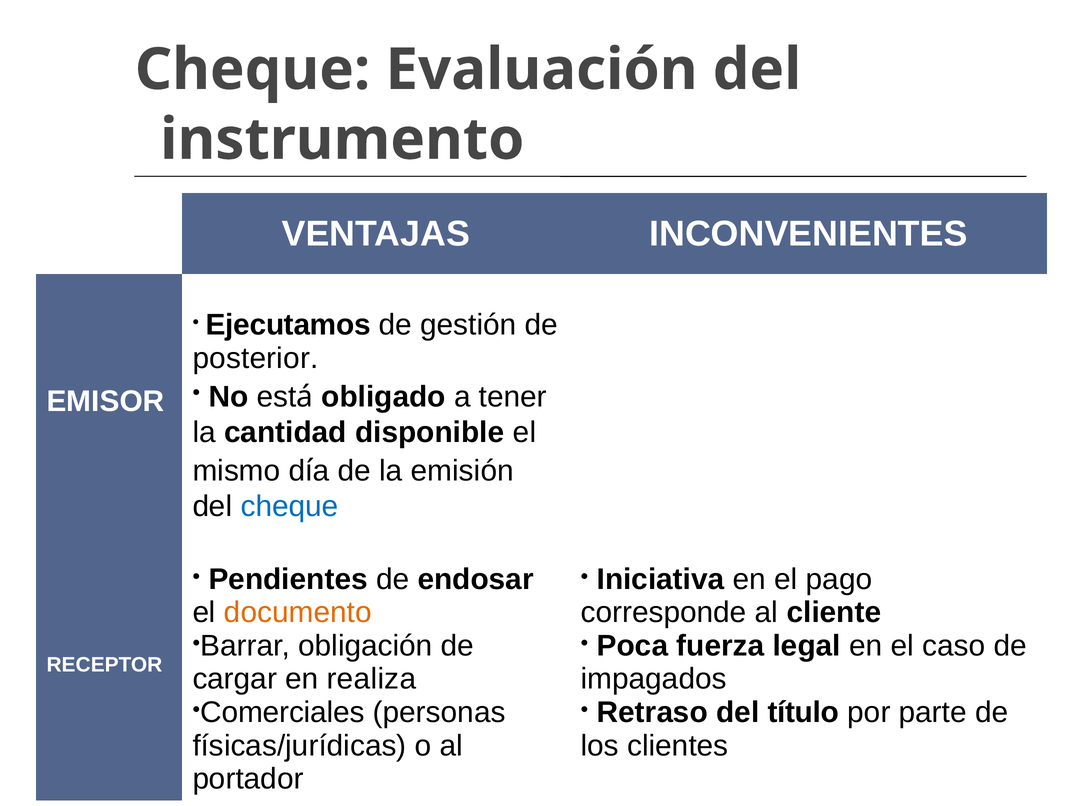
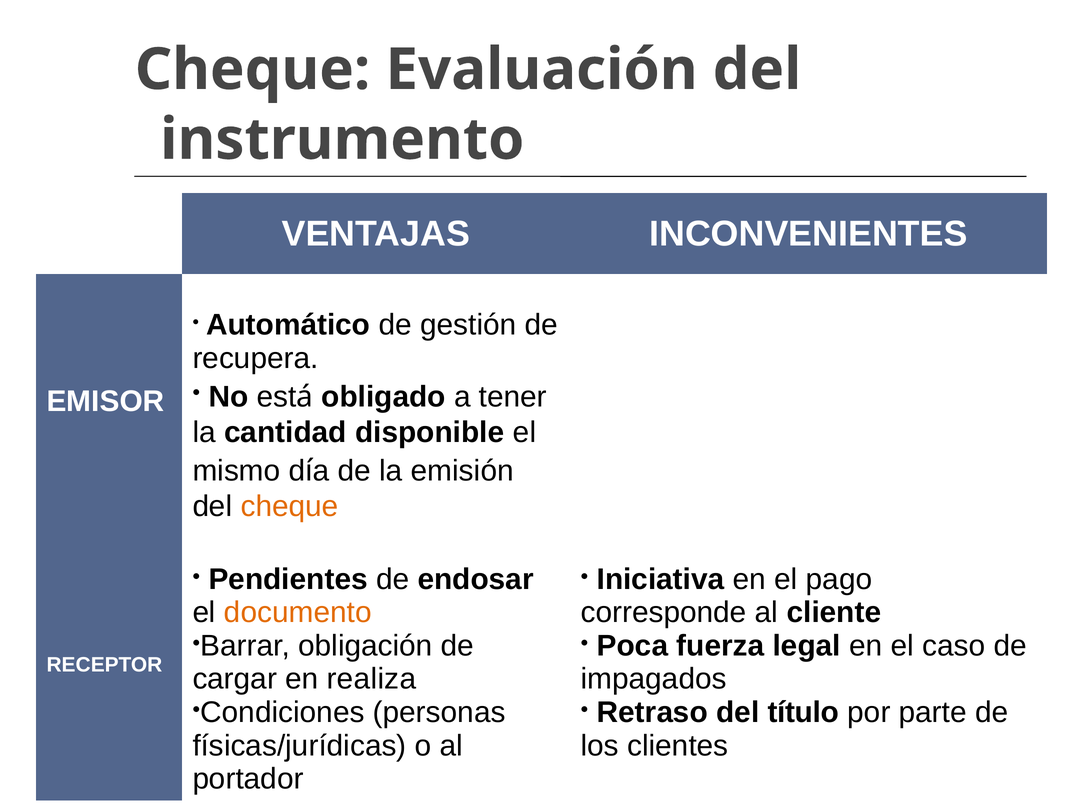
Ejecutamos: Ejecutamos -> Automático
posterior: posterior -> recupera
cheque at (290, 506) colour: blue -> orange
Comerciales: Comerciales -> Condiciones
